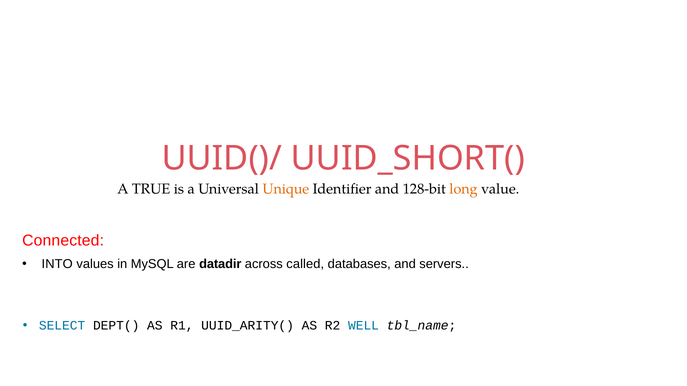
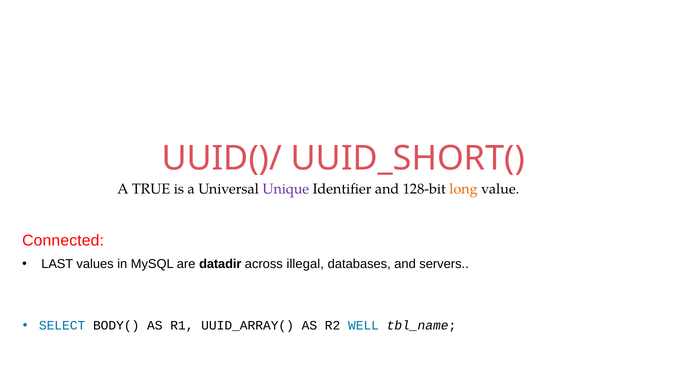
Unique colour: orange -> purple
INTO: INTO -> LAST
called: called -> illegal
DEPT(: DEPT( -> BODY(
UUID_ARITY(: UUID_ARITY( -> UUID_ARRAY(
